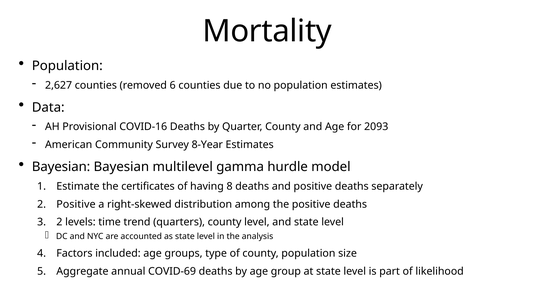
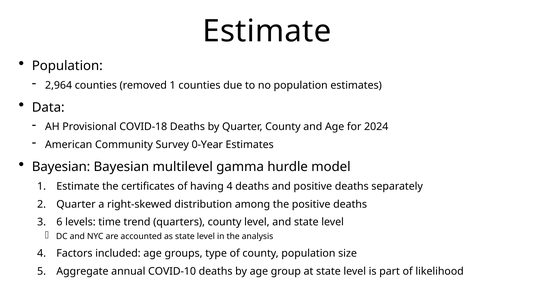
Mortality at (267, 31): Mortality -> Estimate
2,627: 2,627 -> 2,964
removed 6: 6 -> 1
COVID-16: COVID-16 -> COVID-18
2093: 2093 -> 2024
8-Year: 8-Year -> 0-Year
having 8: 8 -> 4
2 Positive: Positive -> Quarter
3 2: 2 -> 6
COVID-69: COVID-69 -> COVID-10
